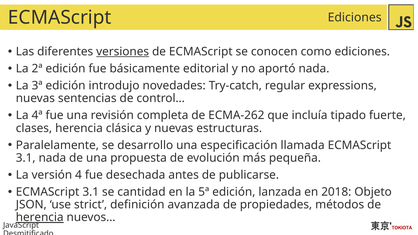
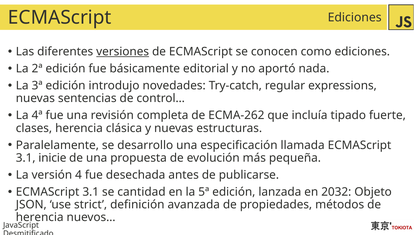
3.1 nada: nada -> inicie
2018: 2018 -> 2032
herencia at (40, 218) underline: present -> none
